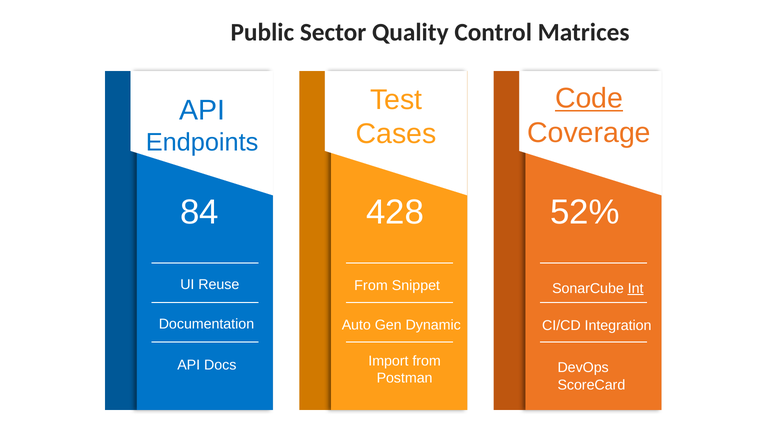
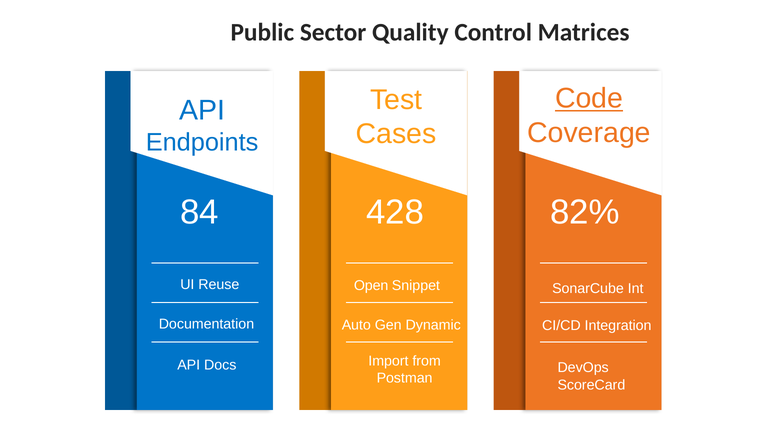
52%: 52% -> 82%
From at (371, 286): From -> Open
Int underline: present -> none
